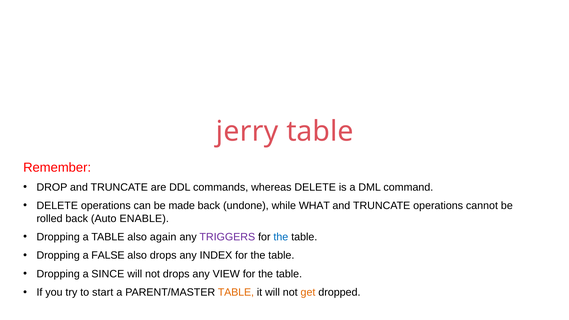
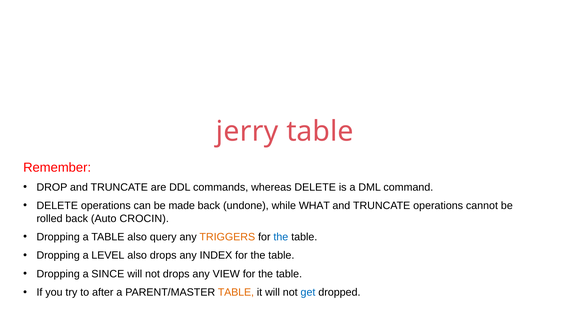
ENABLE: ENABLE -> CROCIN
again: again -> query
TRIGGERS colour: purple -> orange
FALSE: FALSE -> LEVEL
start: start -> after
get colour: orange -> blue
